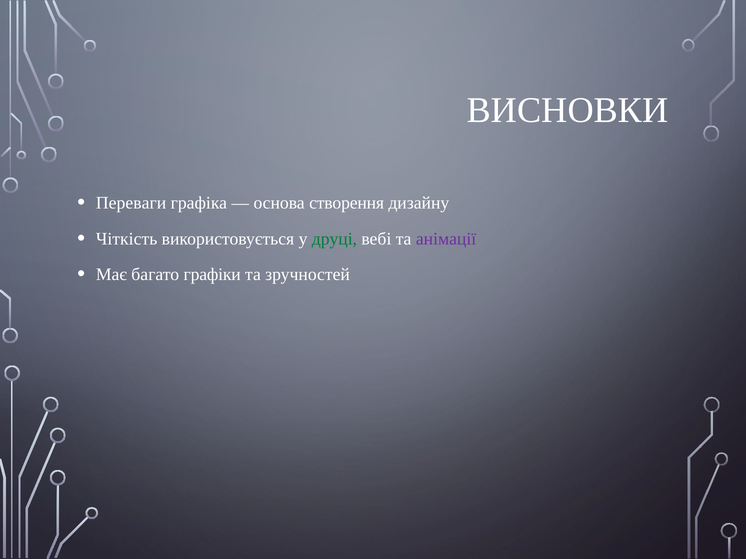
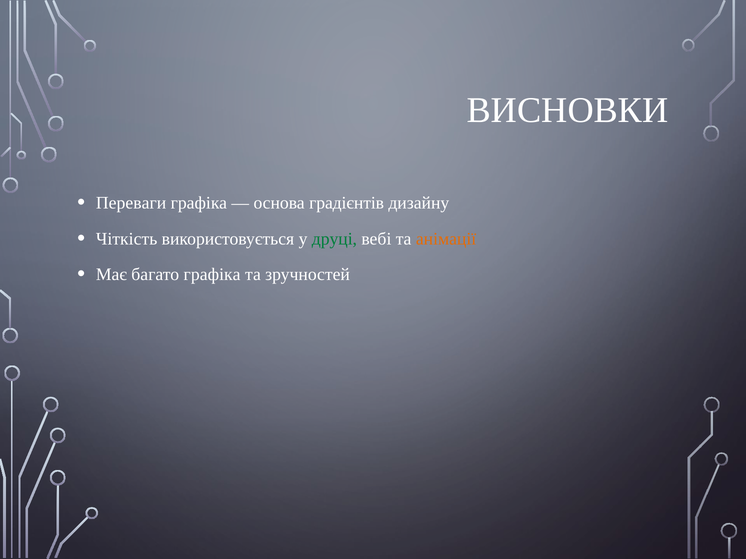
створення: створення -> градієнтів
анімації colour: purple -> orange
багато графіки: графіки -> графіка
